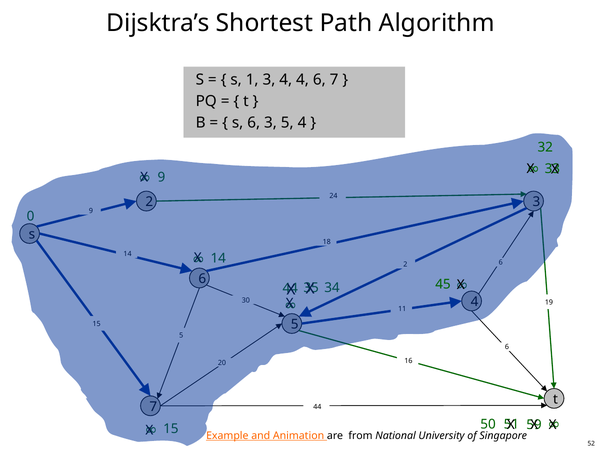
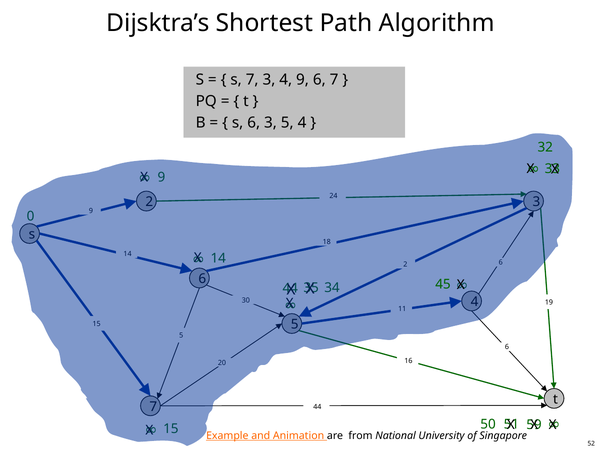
s 1: 1 -> 7
4 4: 4 -> 9
